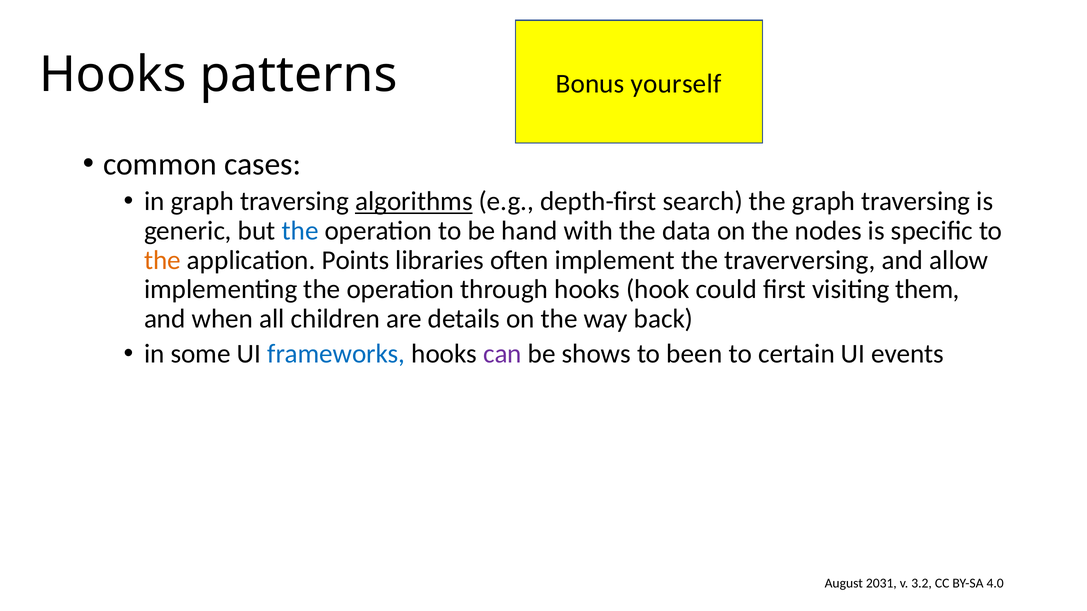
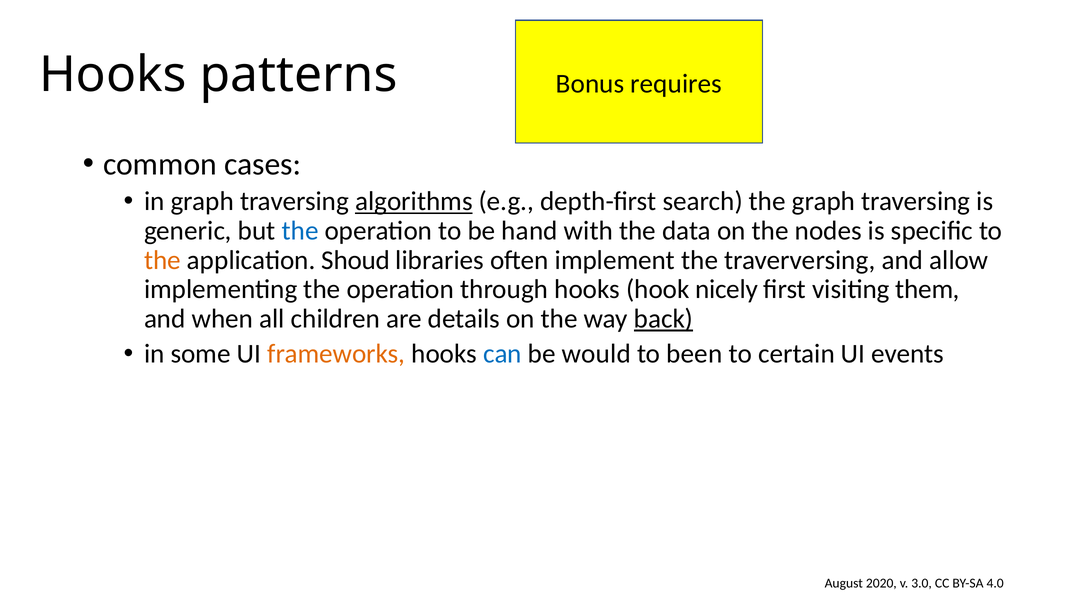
yourself: yourself -> requires
Points: Points -> Shoud
could: could -> nicely
back underline: none -> present
frameworks colour: blue -> orange
can colour: purple -> blue
shows: shows -> would
2031: 2031 -> 2020
3.2: 3.2 -> 3.0
